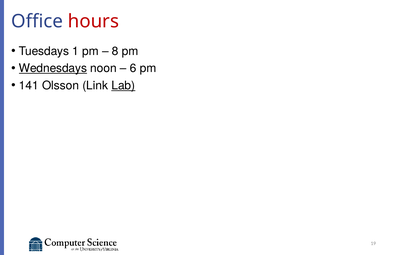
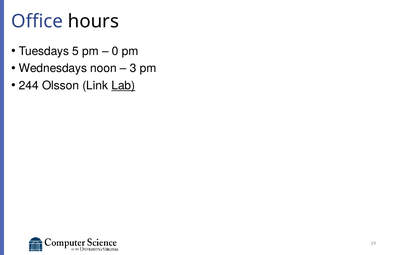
hours colour: red -> black
1: 1 -> 5
8: 8 -> 0
Wednesdays underline: present -> none
6: 6 -> 3
141: 141 -> 244
